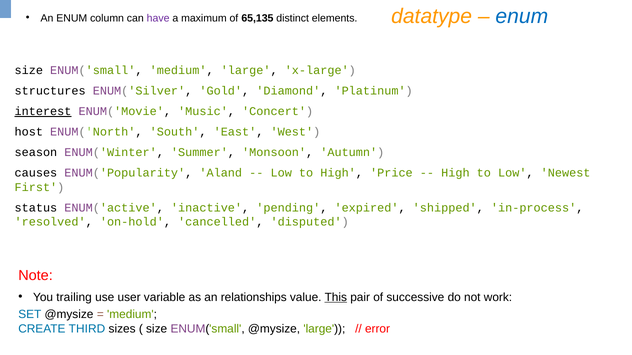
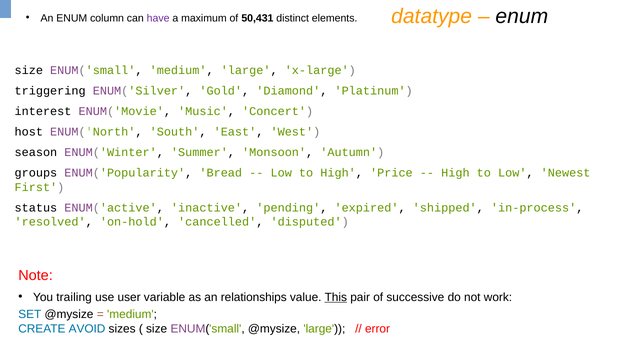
enum at (522, 16) colour: blue -> black
65,135: 65,135 -> 50,431
structures: structures -> triggering
interest underline: present -> none
causes: causes -> groups
Aland: Aland -> Bread
THIRD: THIRD -> AVOID
